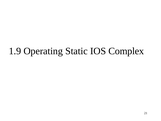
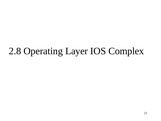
1.9: 1.9 -> 2.8
Static: Static -> Layer
